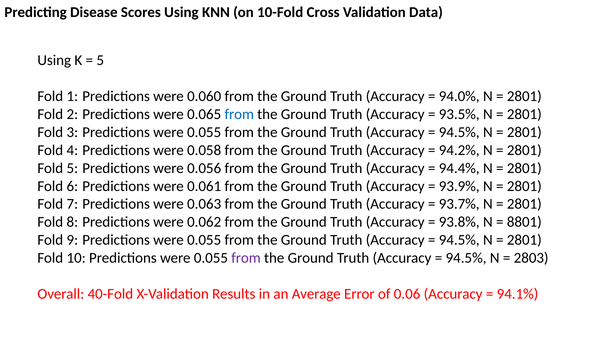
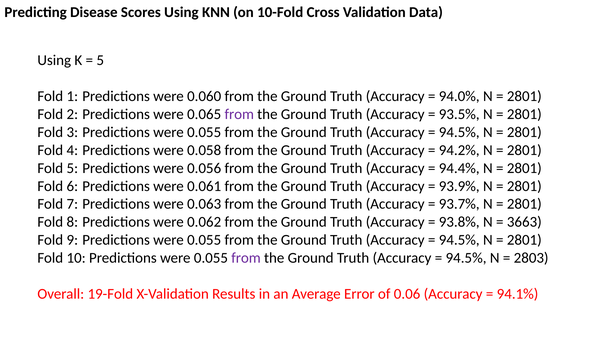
from at (239, 114) colour: blue -> purple
8801: 8801 -> 3663
40-Fold: 40-Fold -> 19-Fold
